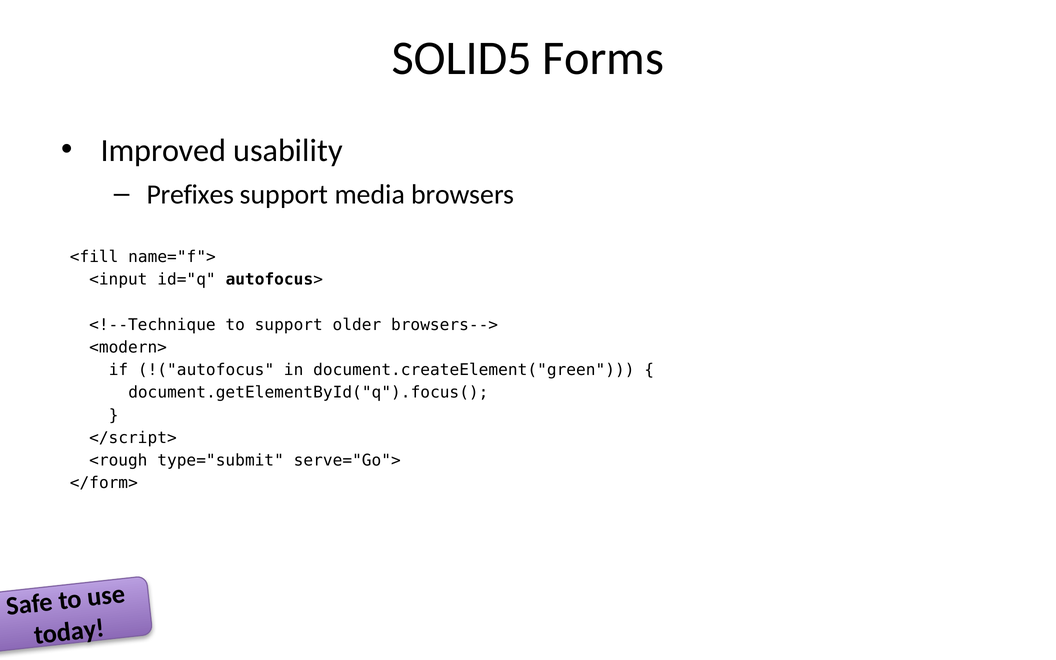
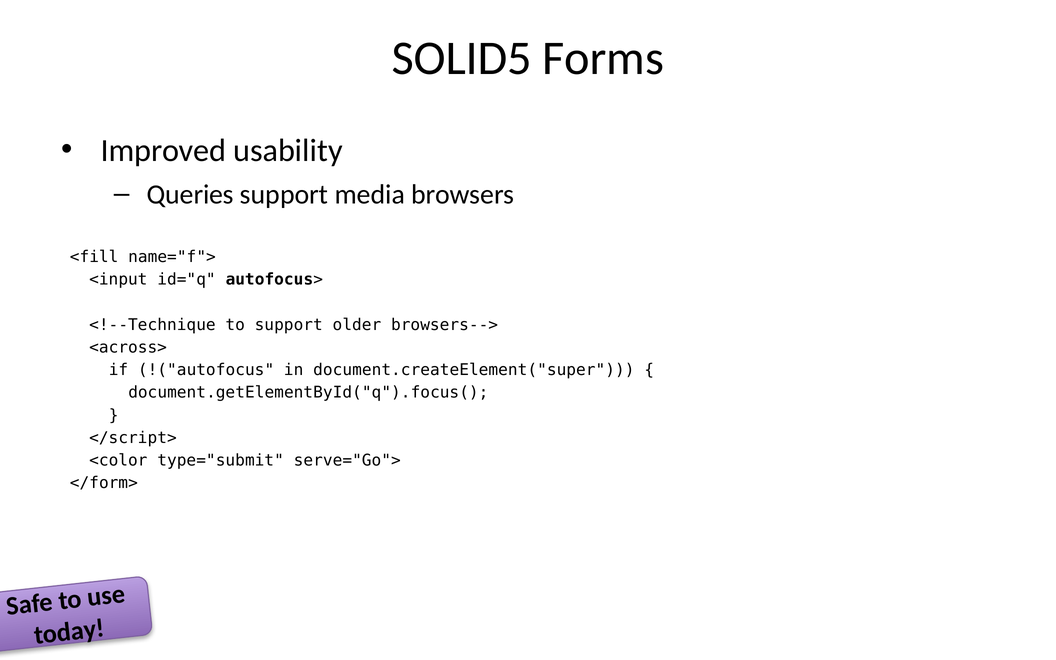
Prefixes: Prefixes -> Queries
<modern>: <modern> -> <across>
document.createElement("green: document.createElement("green -> document.createElement("super
<rough: <rough -> <color
